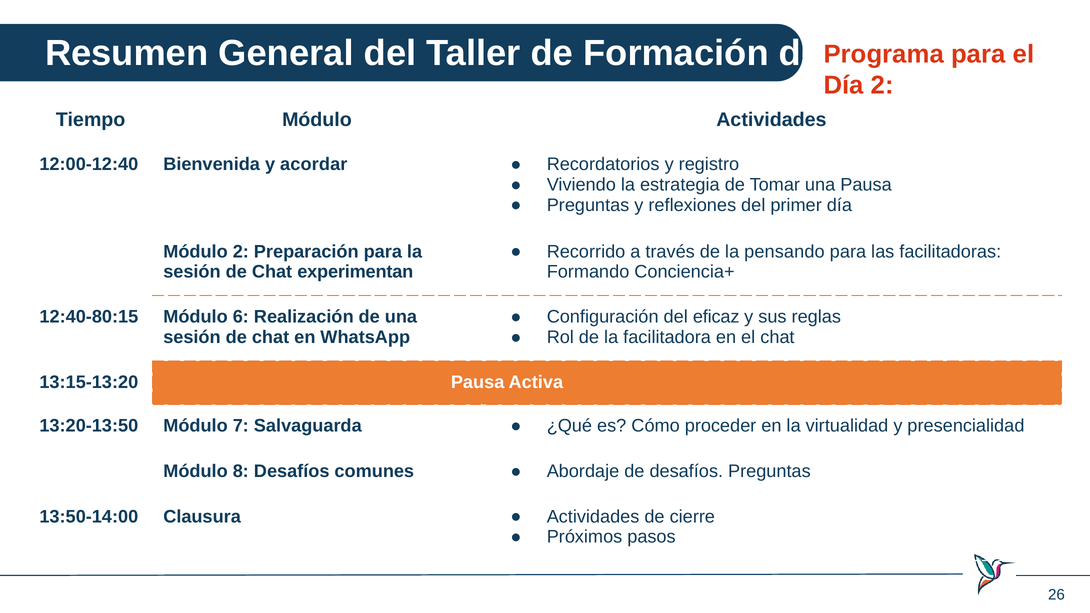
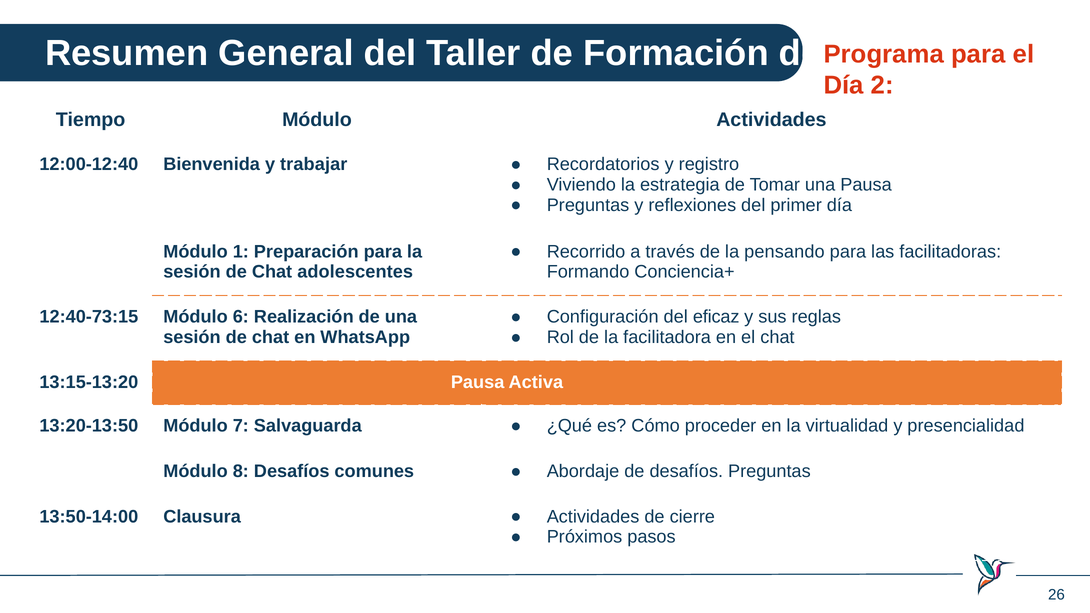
acordar: acordar -> trabajar
Módulo 2: 2 -> 1
experimentan: experimentan -> adolescentes
12:40-80:15: 12:40-80:15 -> 12:40-73:15
